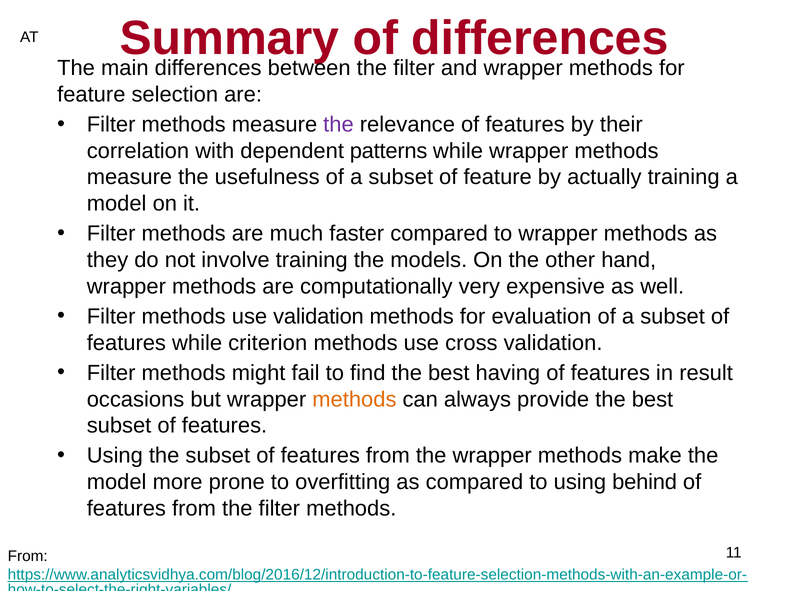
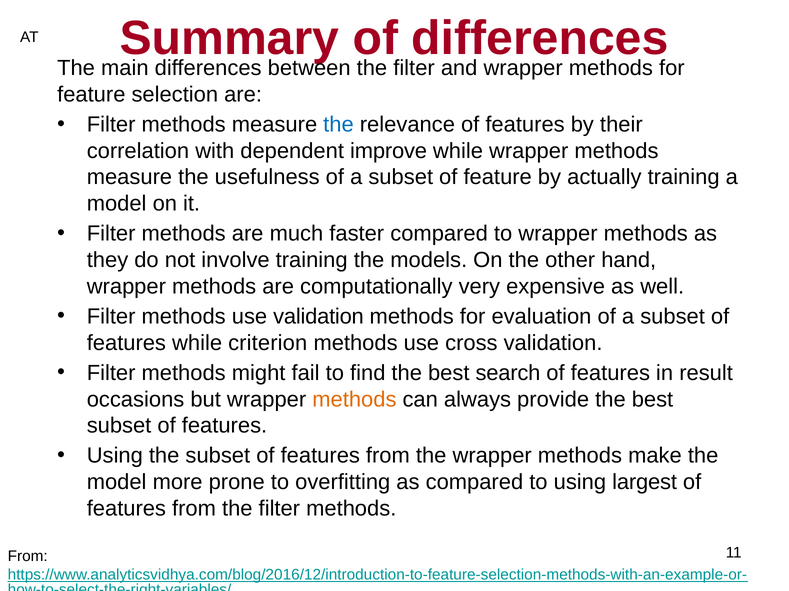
the at (338, 125) colour: purple -> blue
patterns: patterns -> improve
having: having -> search
behind: behind -> largest
